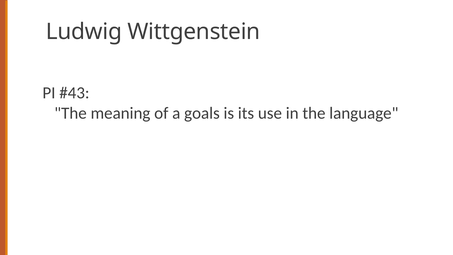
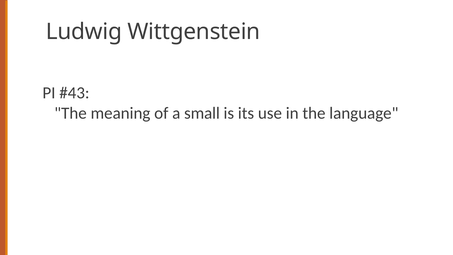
goals: goals -> small
